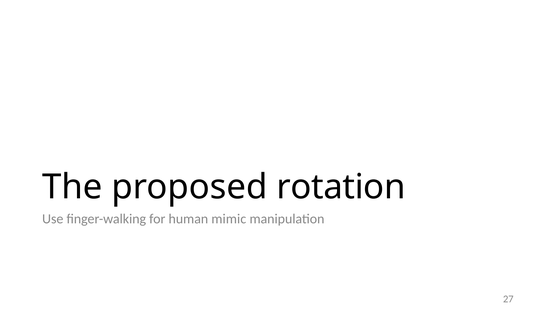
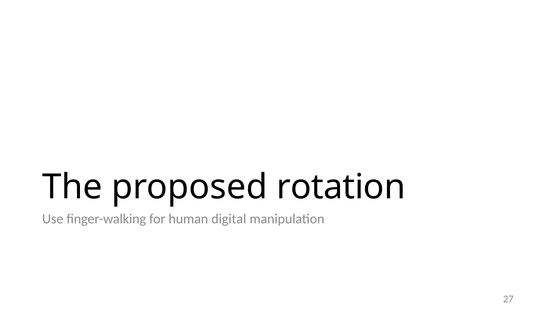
mimic: mimic -> digital
